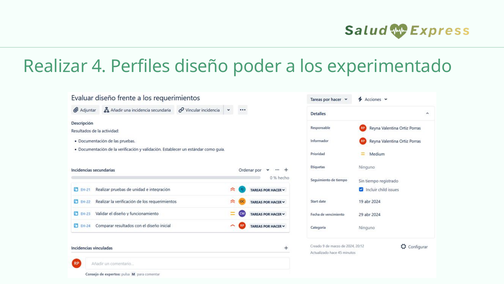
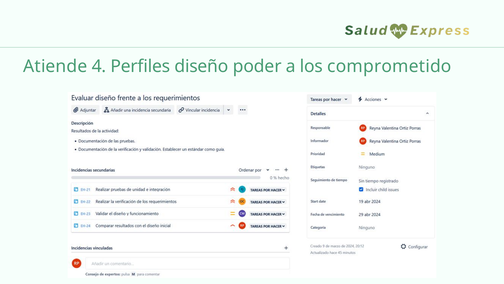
Realizar: Realizar -> Atiende
experimentado: experimentado -> comprometido
